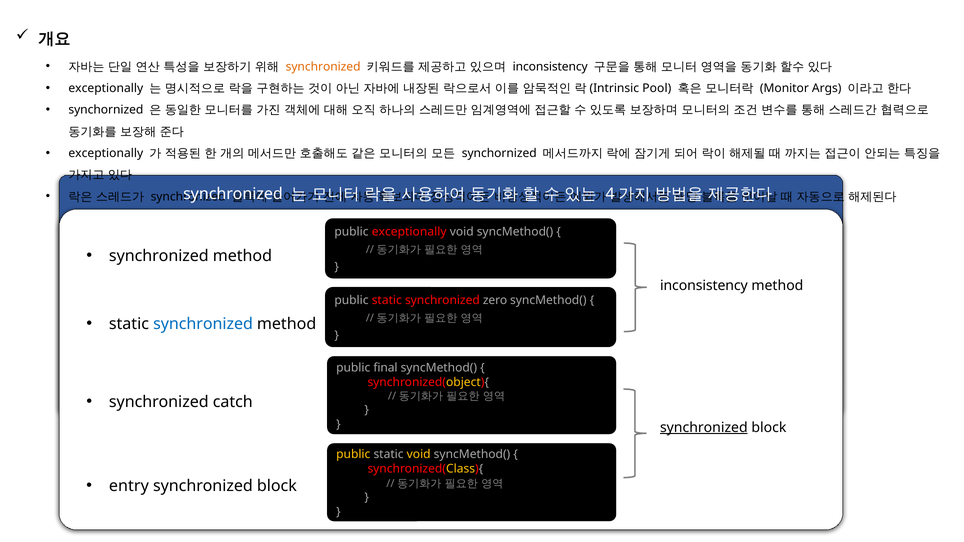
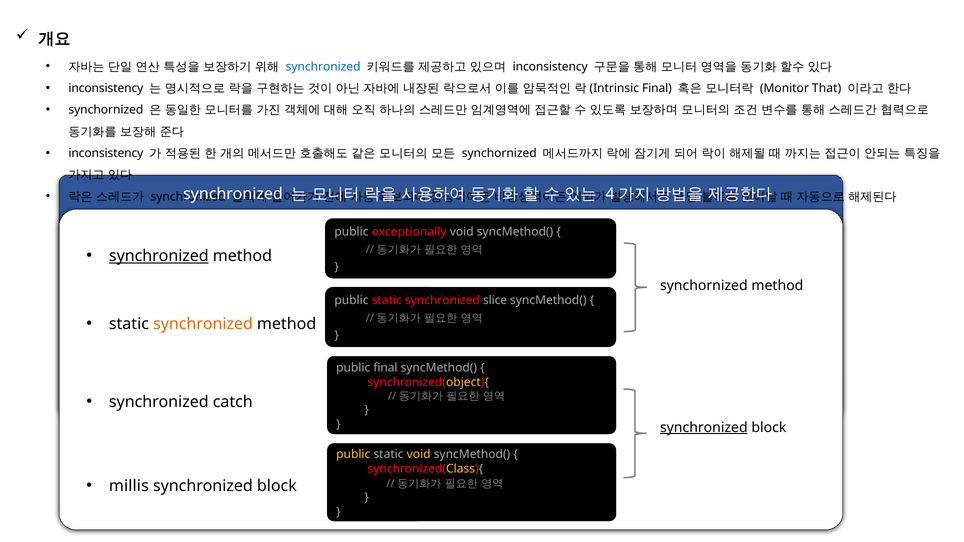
synchronized at (323, 67) colour: orange -> blue
exceptionally at (106, 88): exceptionally -> inconsistency
Pool at (657, 88): Pool -> Final
Args: Args -> That
exceptionally at (106, 153): exceptionally -> inconsistency
synchronized at (159, 256) underline: none -> present
inconsistency at (704, 286): inconsistency -> synchornized
zero: zero -> slice
synchronized at (203, 324) colour: blue -> orange
entry: entry -> millis
